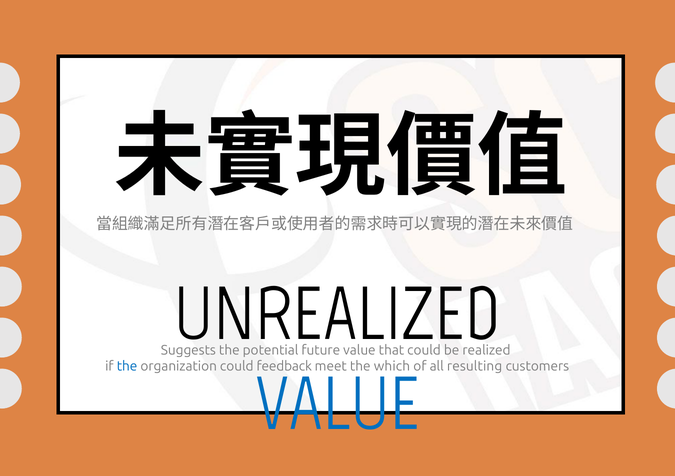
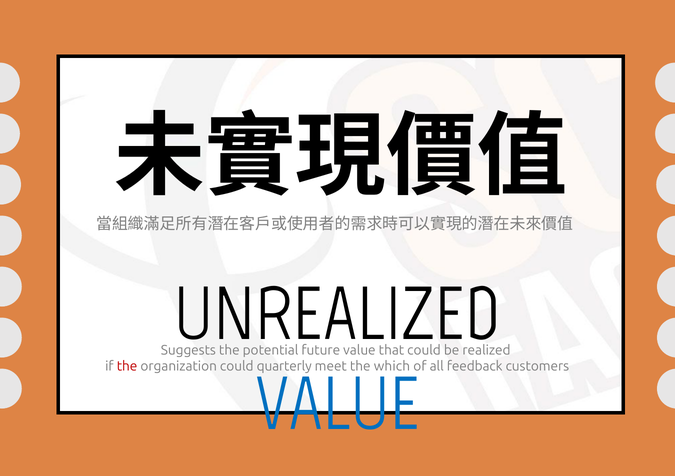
the at (127, 366) colour: blue -> red
feedback: feedback -> quarterly
resulting: resulting -> feedback
